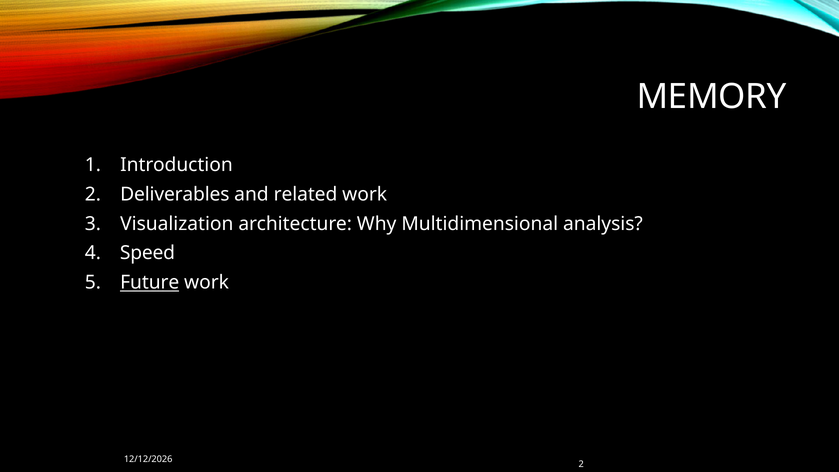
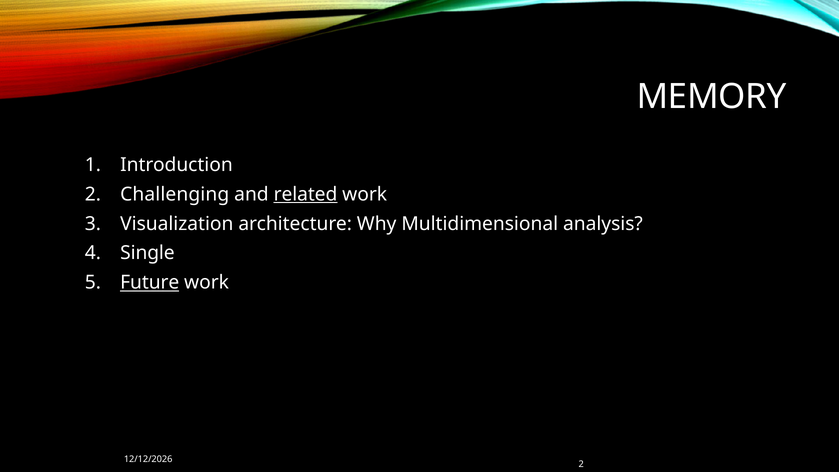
Deliverables: Deliverables -> Challenging
related underline: none -> present
Speed: Speed -> Single
